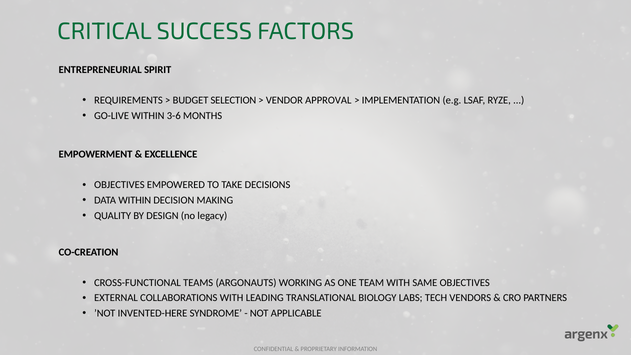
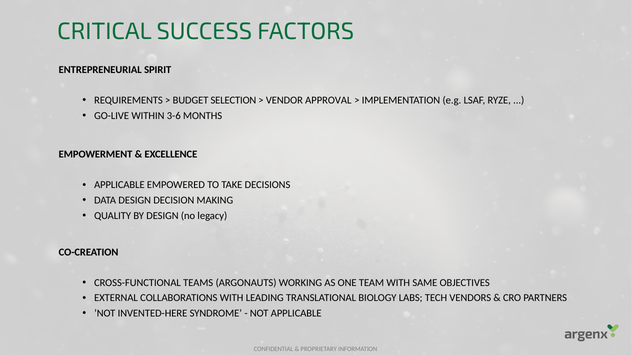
OBJECTIVES at (119, 185): OBJECTIVES -> APPLICABLE
DATA WITHIN: WITHIN -> DESIGN
